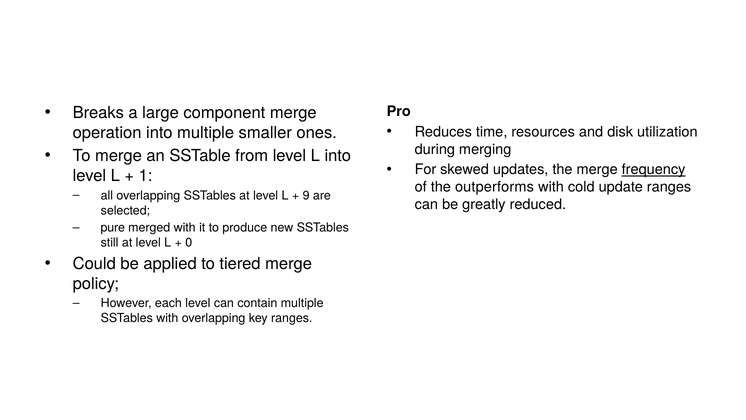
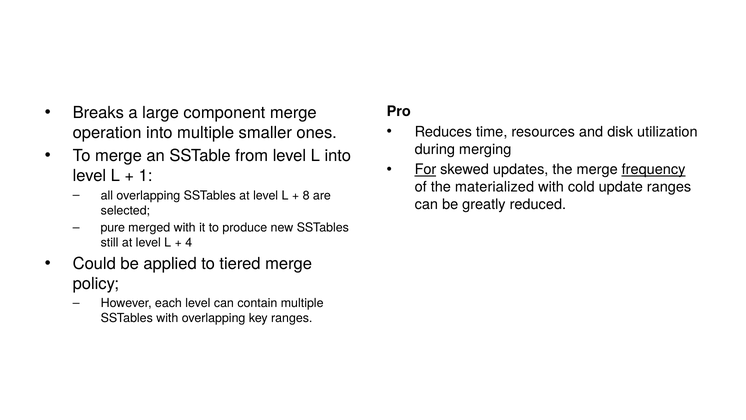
For underline: none -> present
outperforms: outperforms -> materialized
9: 9 -> 8
0: 0 -> 4
